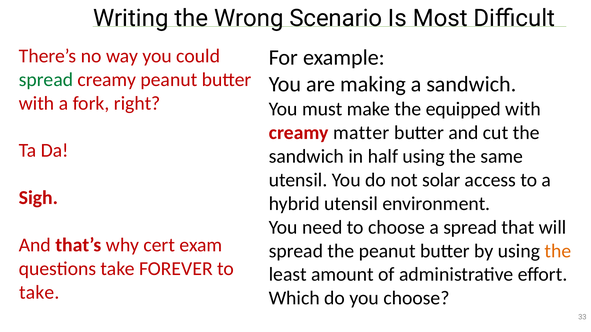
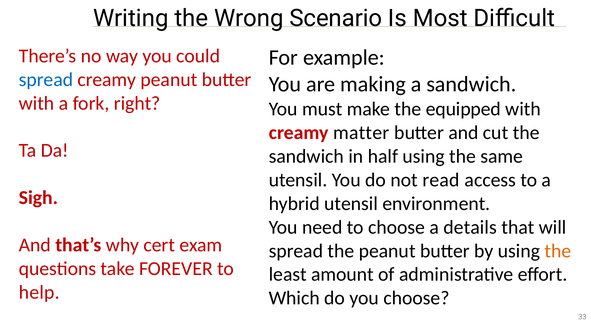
spread at (46, 80) colour: green -> blue
solar: solar -> read
a spread: spread -> details
take at (39, 293): take -> help
